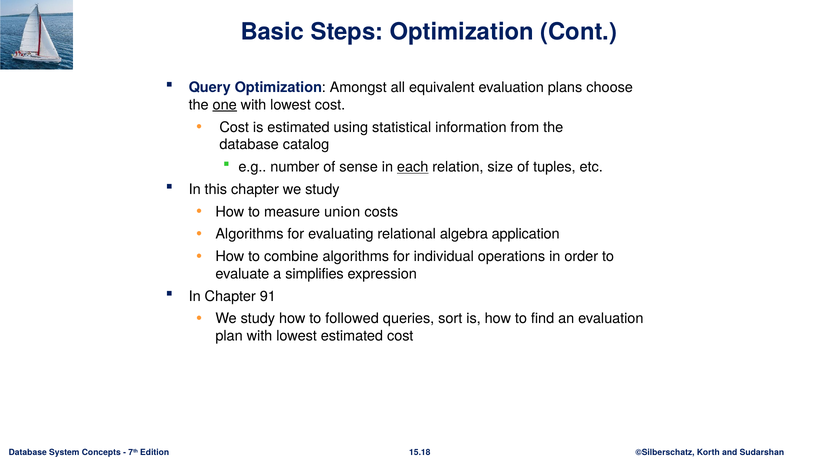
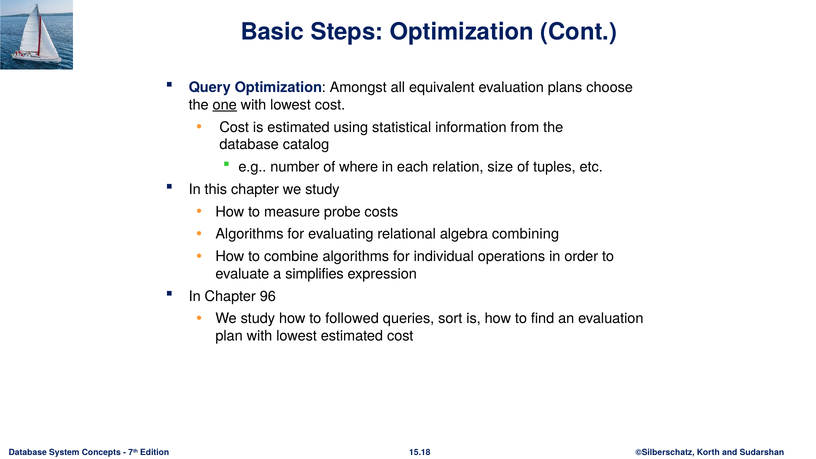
sense: sense -> where
each underline: present -> none
union: union -> probe
application: application -> combining
91: 91 -> 96
